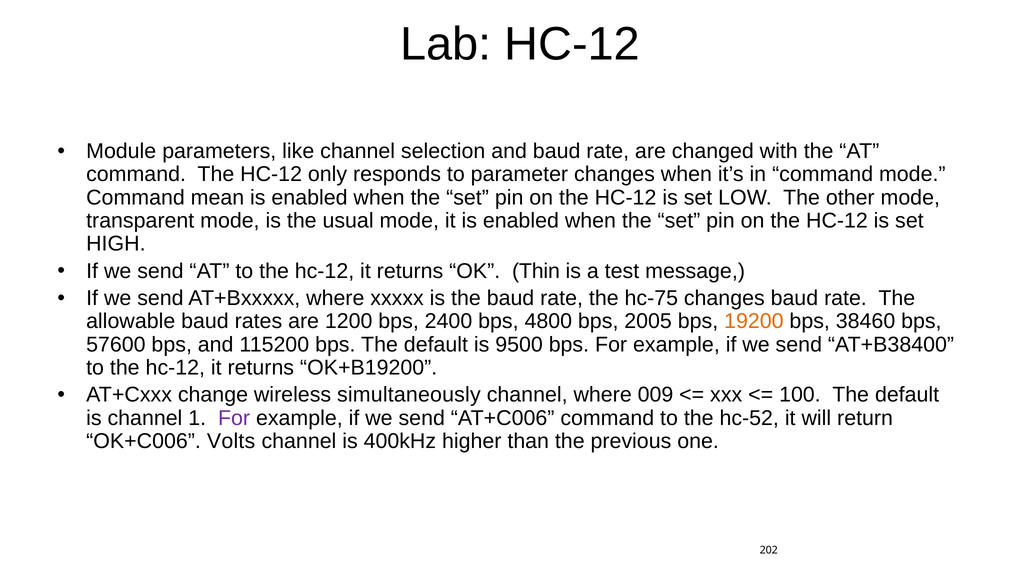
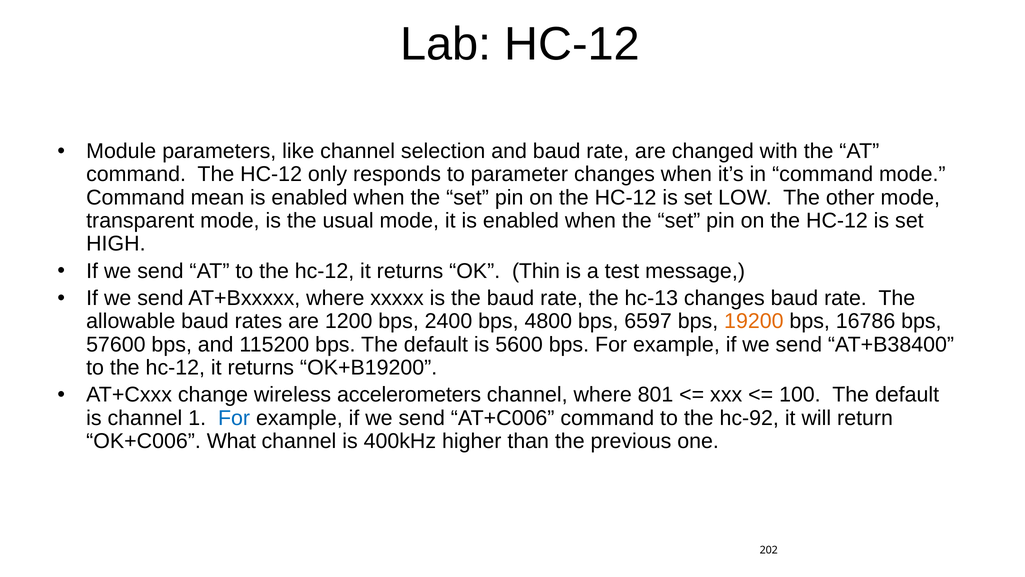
hc-75: hc-75 -> hc-13
2005: 2005 -> 6597
38460: 38460 -> 16786
9500: 9500 -> 5600
simultaneously: simultaneously -> accelerometers
009: 009 -> 801
For at (234, 418) colour: purple -> blue
hc-52: hc-52 -> hc-92
Volts: Volts -> What
